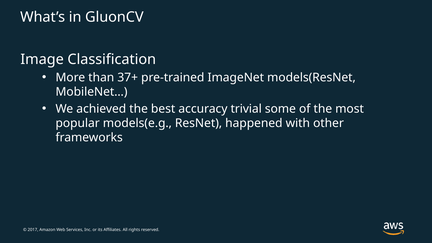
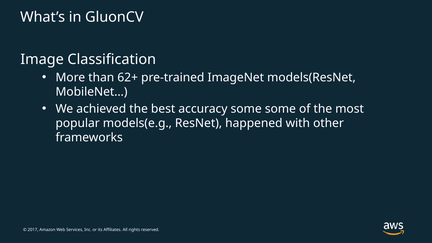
37+: 37+ -> 62+
accuracy trivial: trivial -> some
